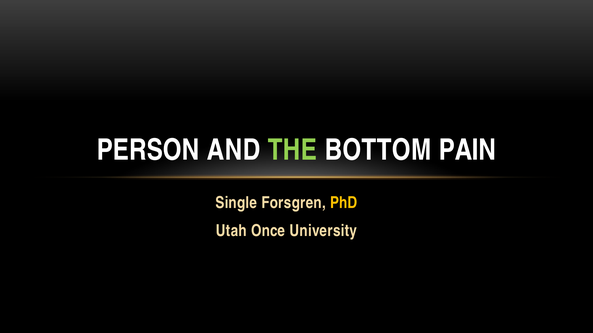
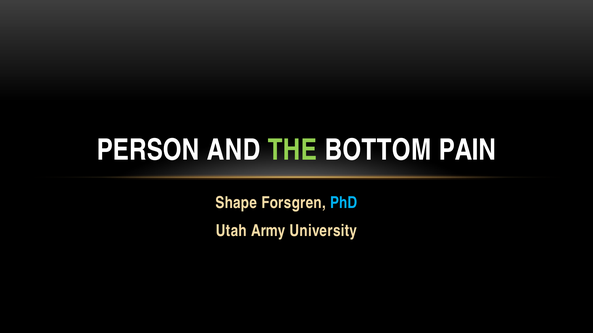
Single: Single -> Shape
PhD colour: yellow -> light blue
Once: Once -> Army
